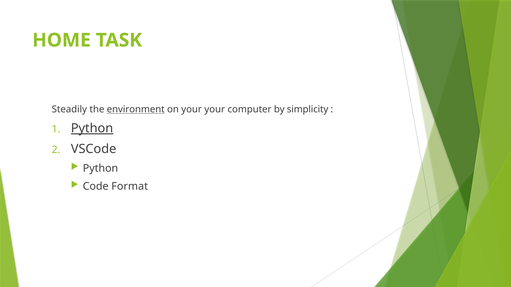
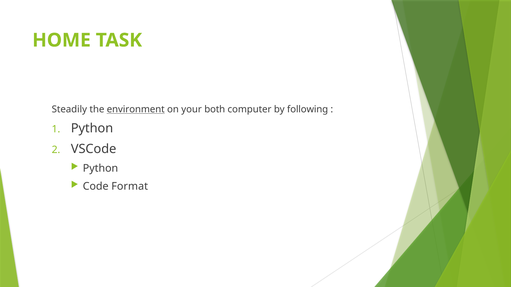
your your: your -> both
simplicity: simplicity -> following
Python at (92, 129) underline: present -> none
